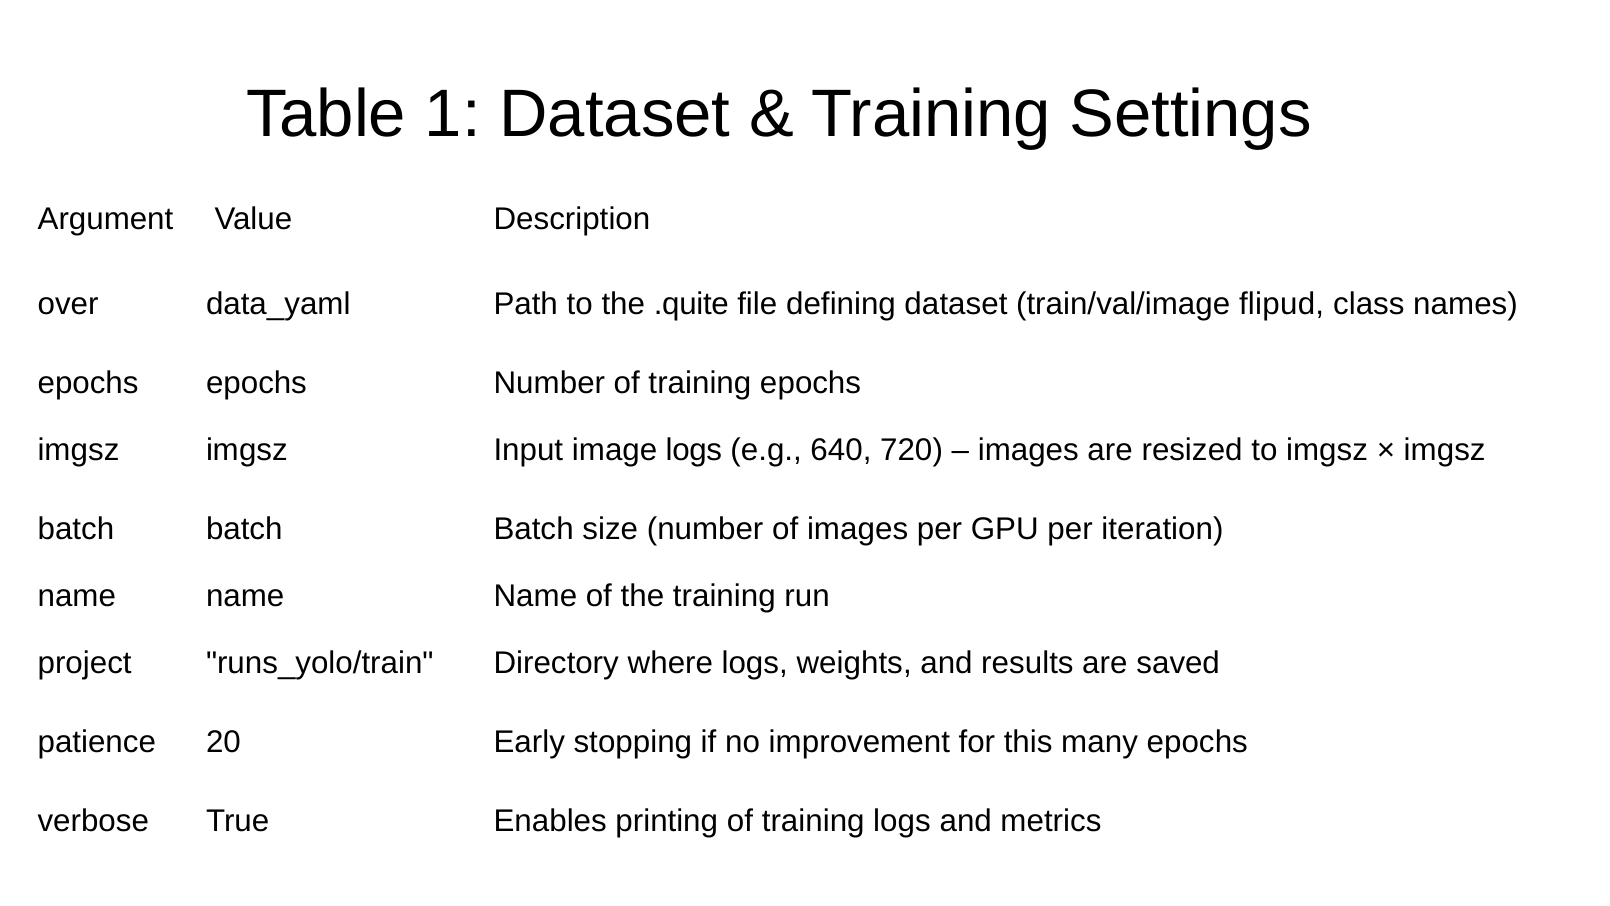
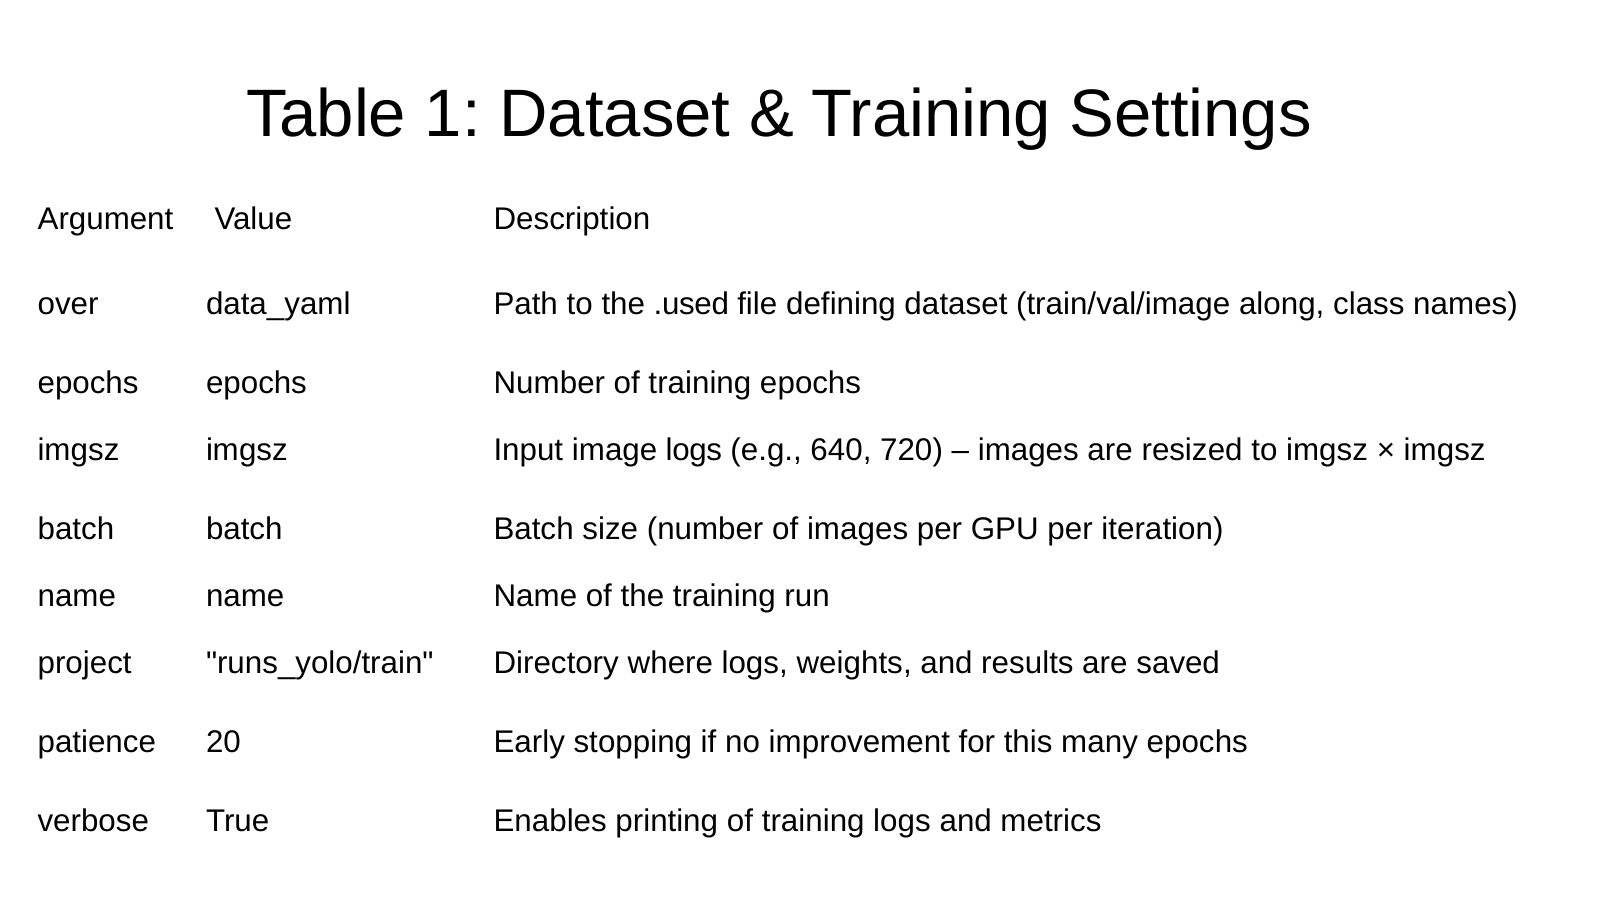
.quite: .quite -> .used
flipud: flipud -> along
